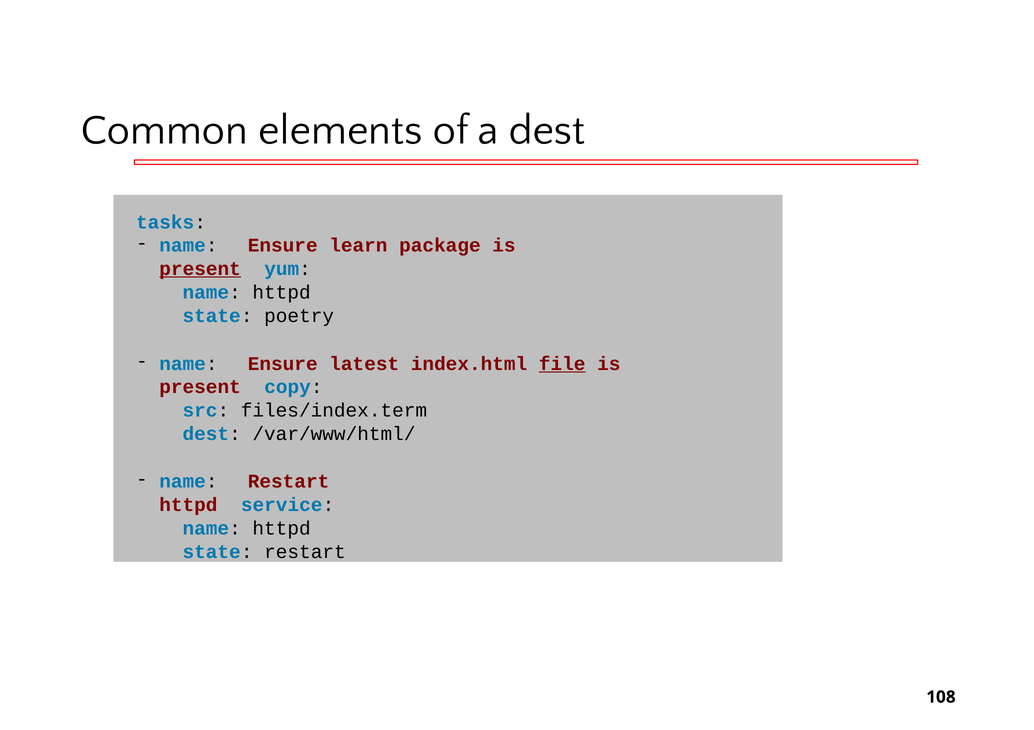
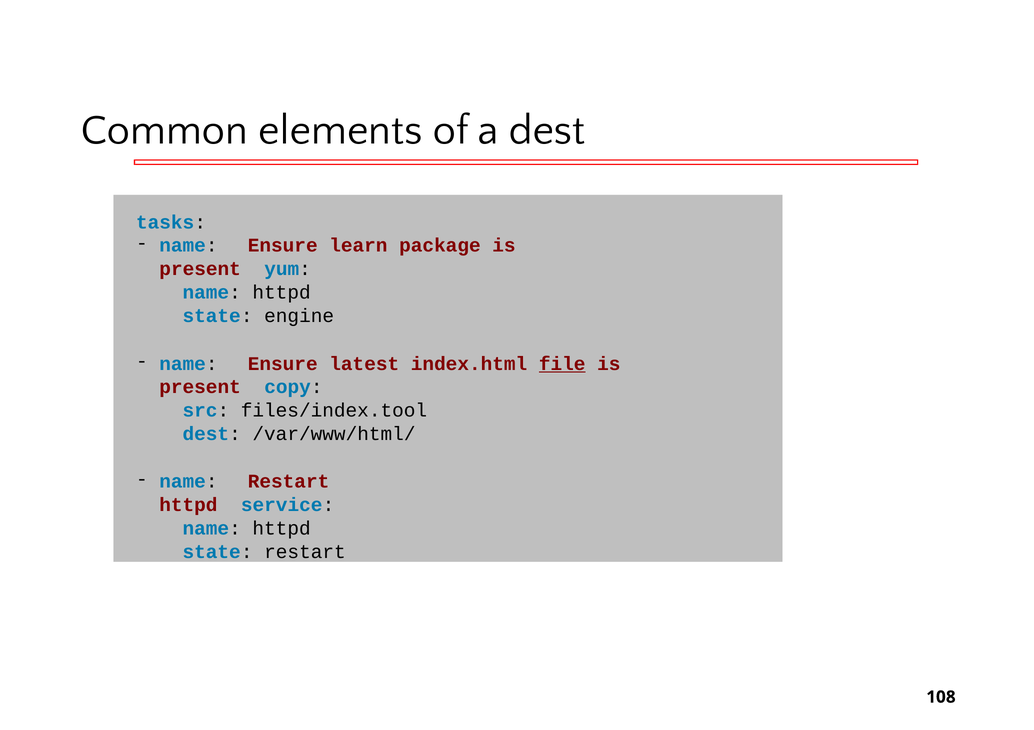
present at (200, 269) underline: present -> none
poetry: poetry -> engine
files/index.term: files/index.term -> files/index.tool
